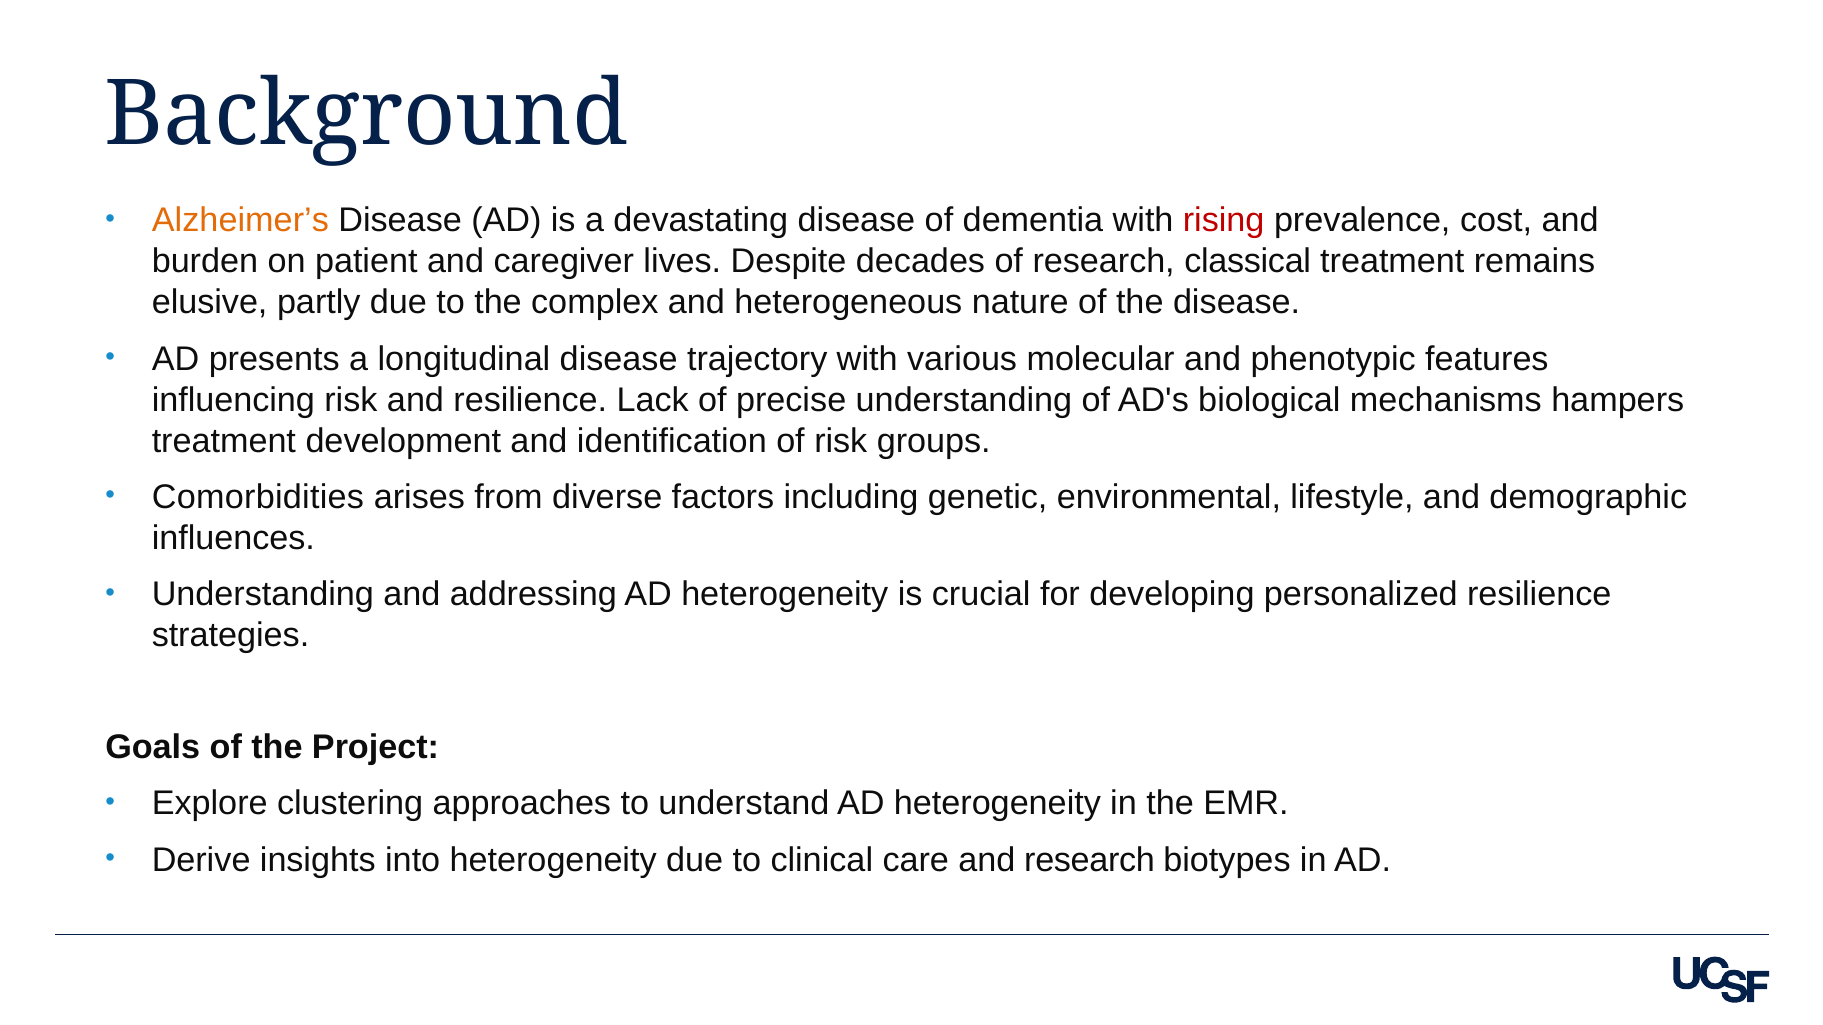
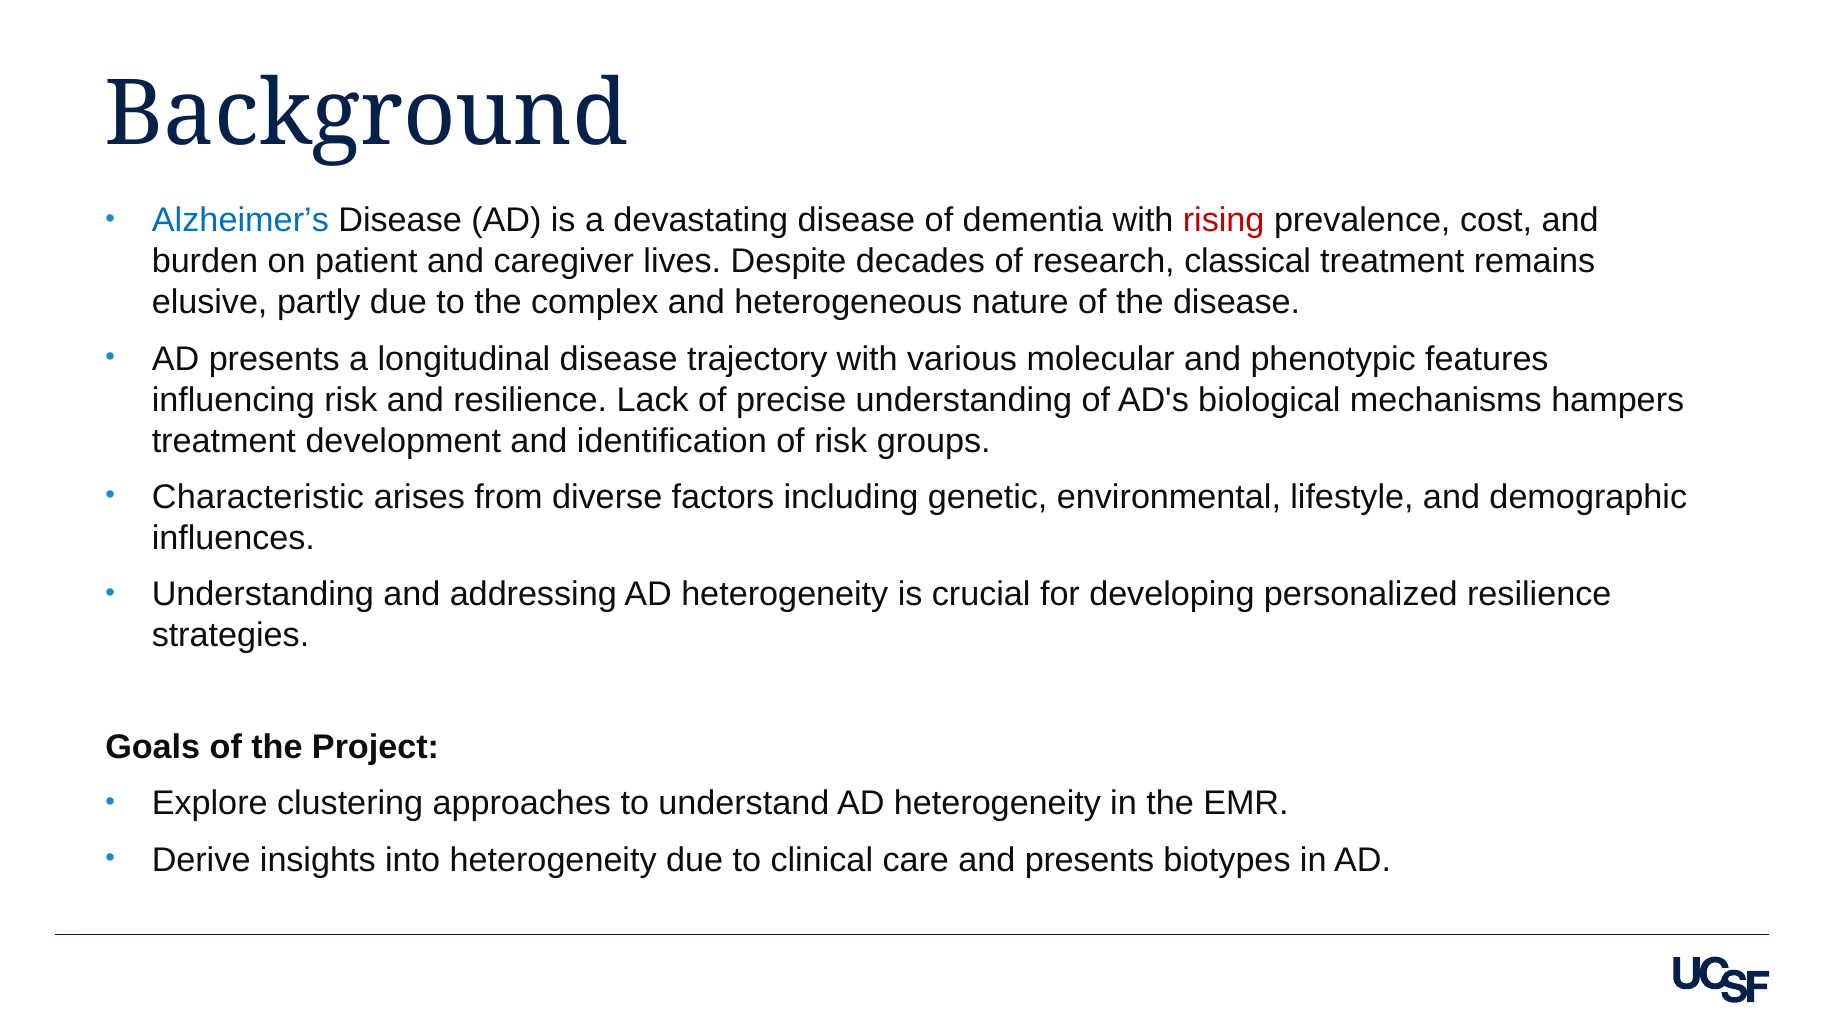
Alzheimer’s colour: orange -> blue
Comorbidities: Comorbidities -> Characteristic
and research: research -> presents
